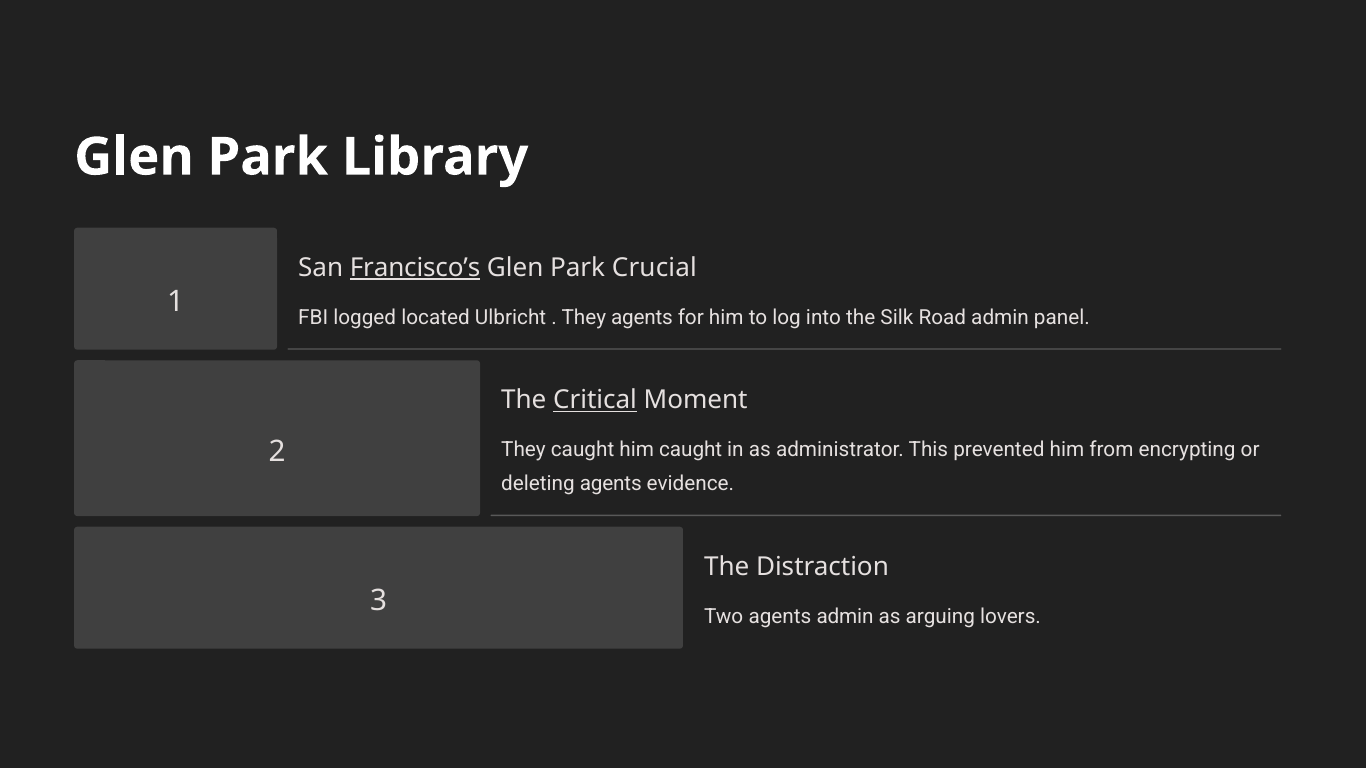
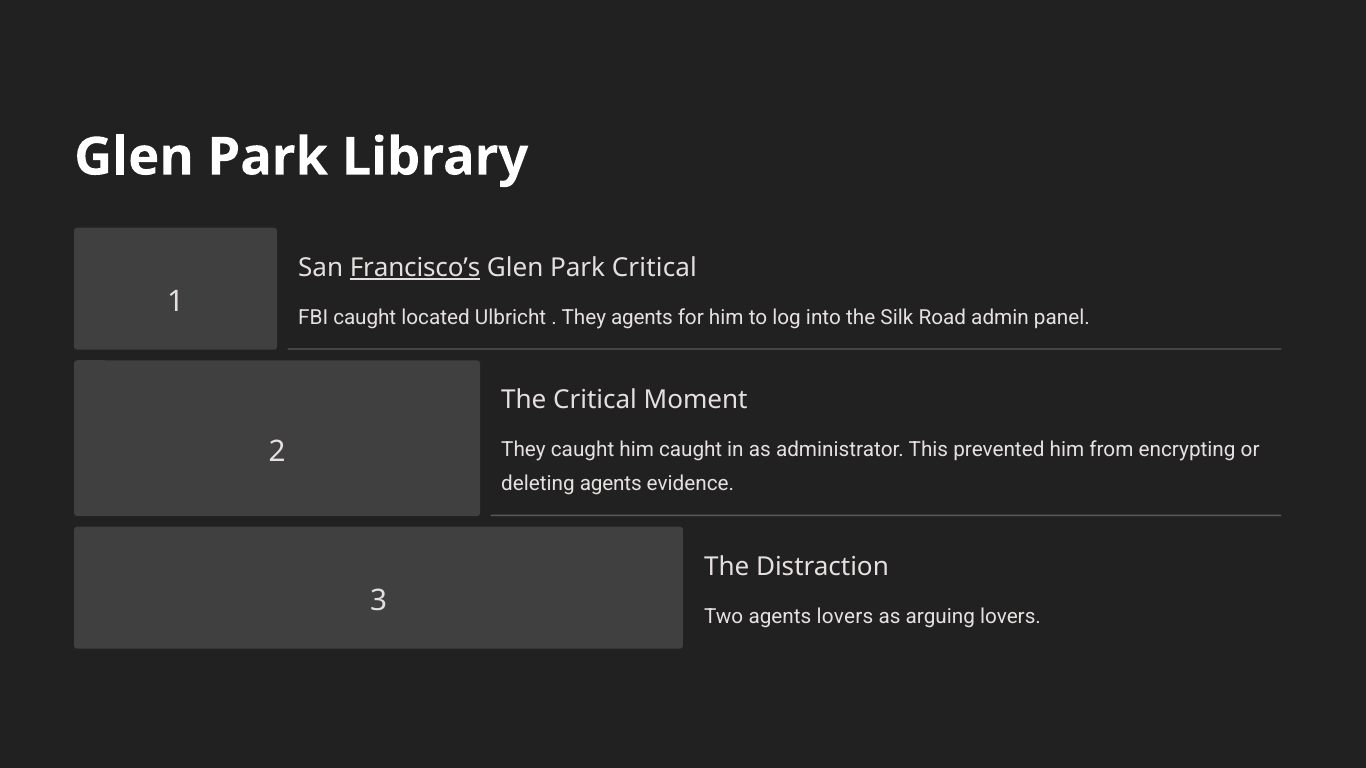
Park Crucial: Crucial -> Critical
FBI logged: logged -> caught
Critical at (595, 400) underline: present -> none
agents admin: admin -> lovers
